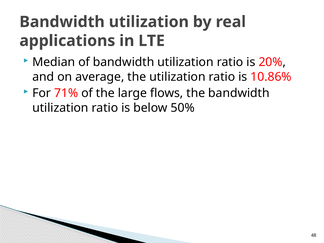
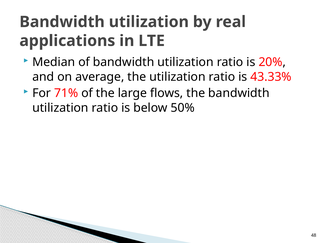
10.86%: 10.86% -> 43.33%
